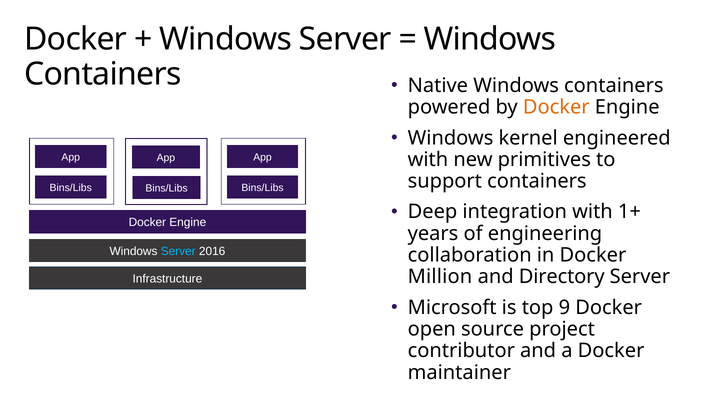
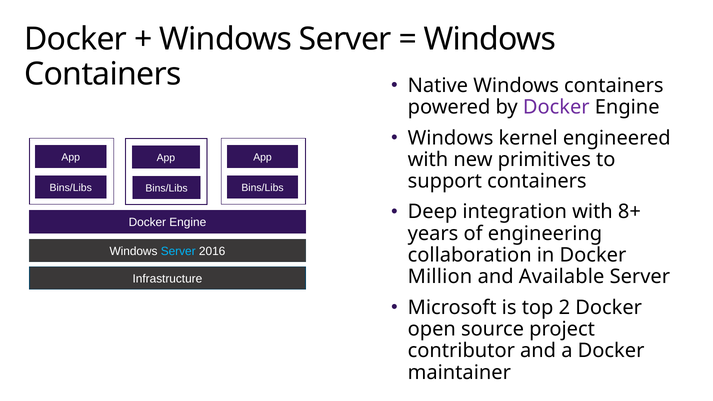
Docker at (556, 107) colour: orange -> purple
1+: 1+ -> 8+
Directory: Directory -> Available
9: 9 -> 2
